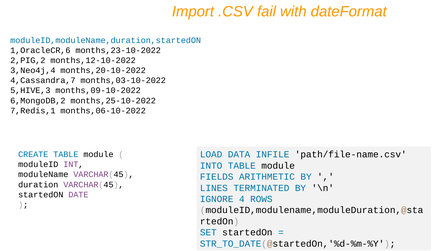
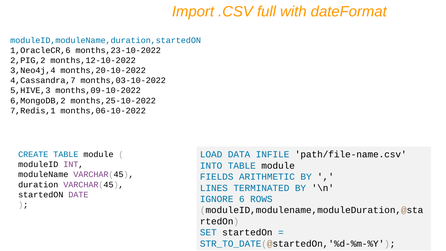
fail: fail -> full
4: 4 -> 6
